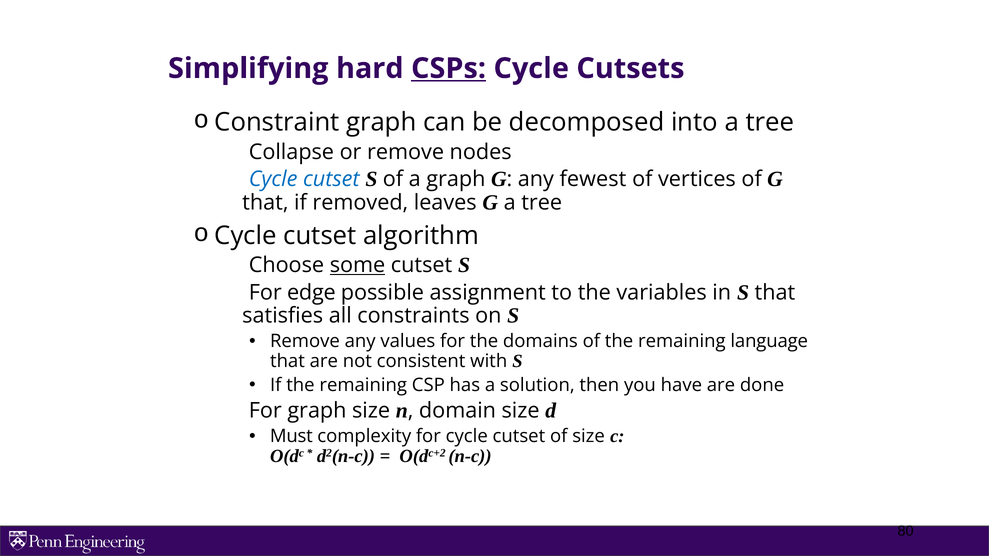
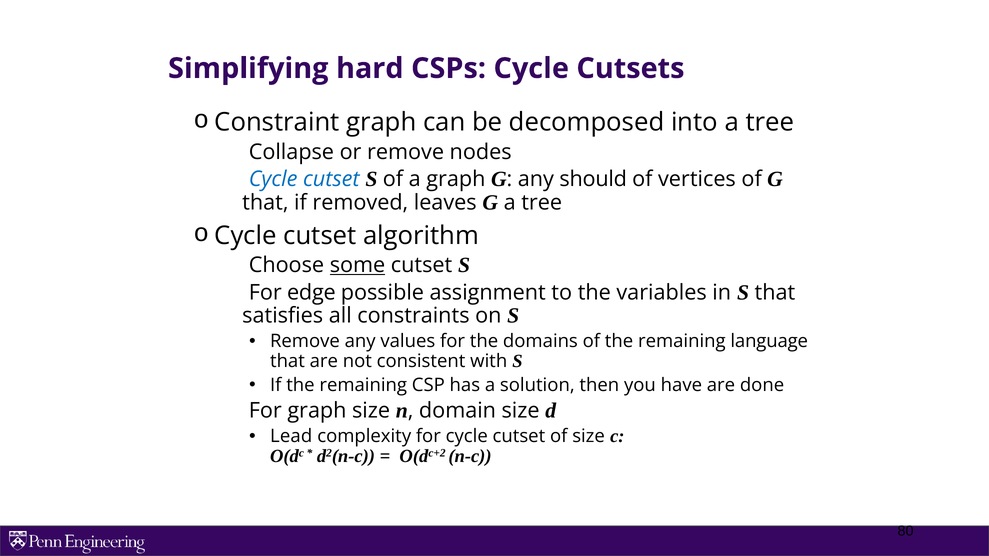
CSPs underline: present -> none
fewest: fewest -> should
Must: Must -> Lead
